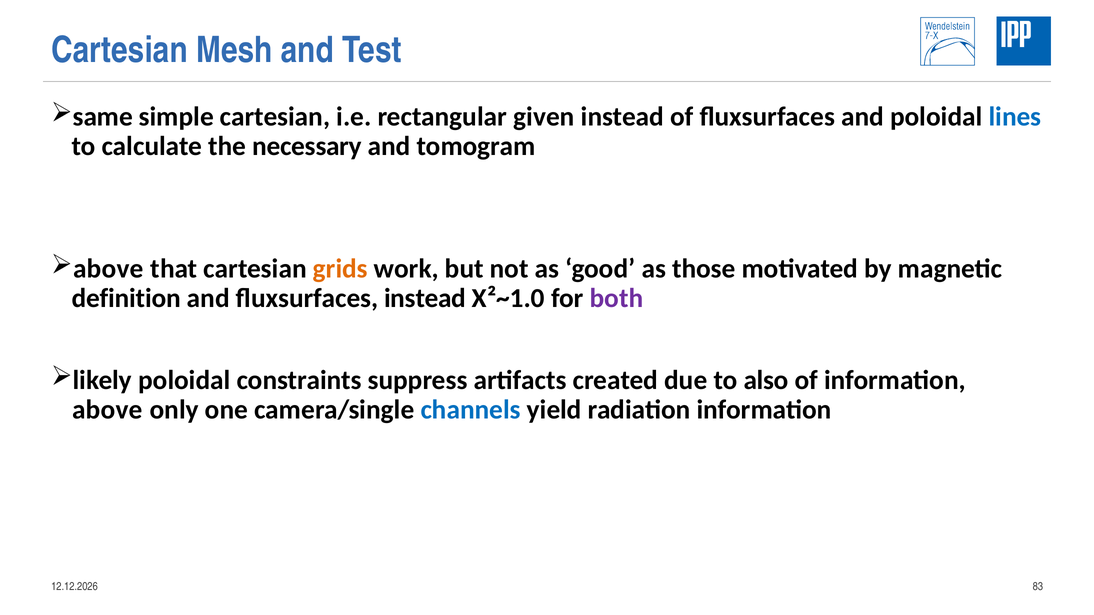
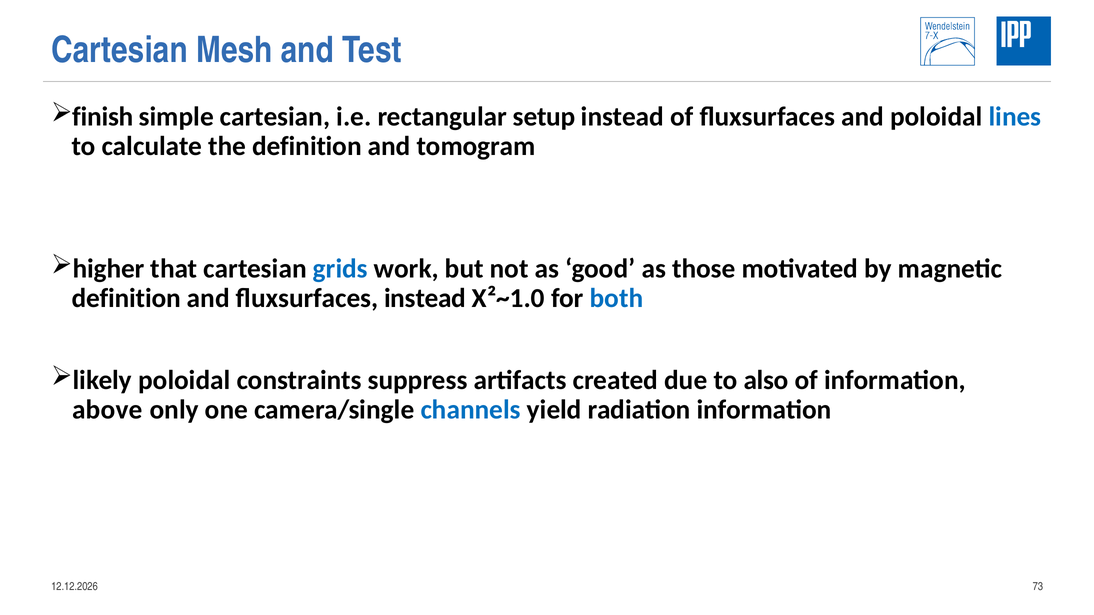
same: same -> finish
given: given -> setup
the necessary: necessary -> definition
above at (108, 269): above -> higher
grids colour: orange -> blue
both colour: purple -> blue
83: 83 -> 73
